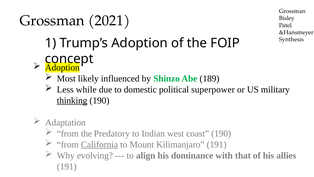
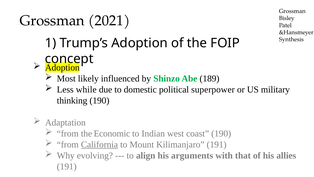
thinking underline: present -> none
Predatory: Predatory -> Economic
dominance: dominance -> arguments
